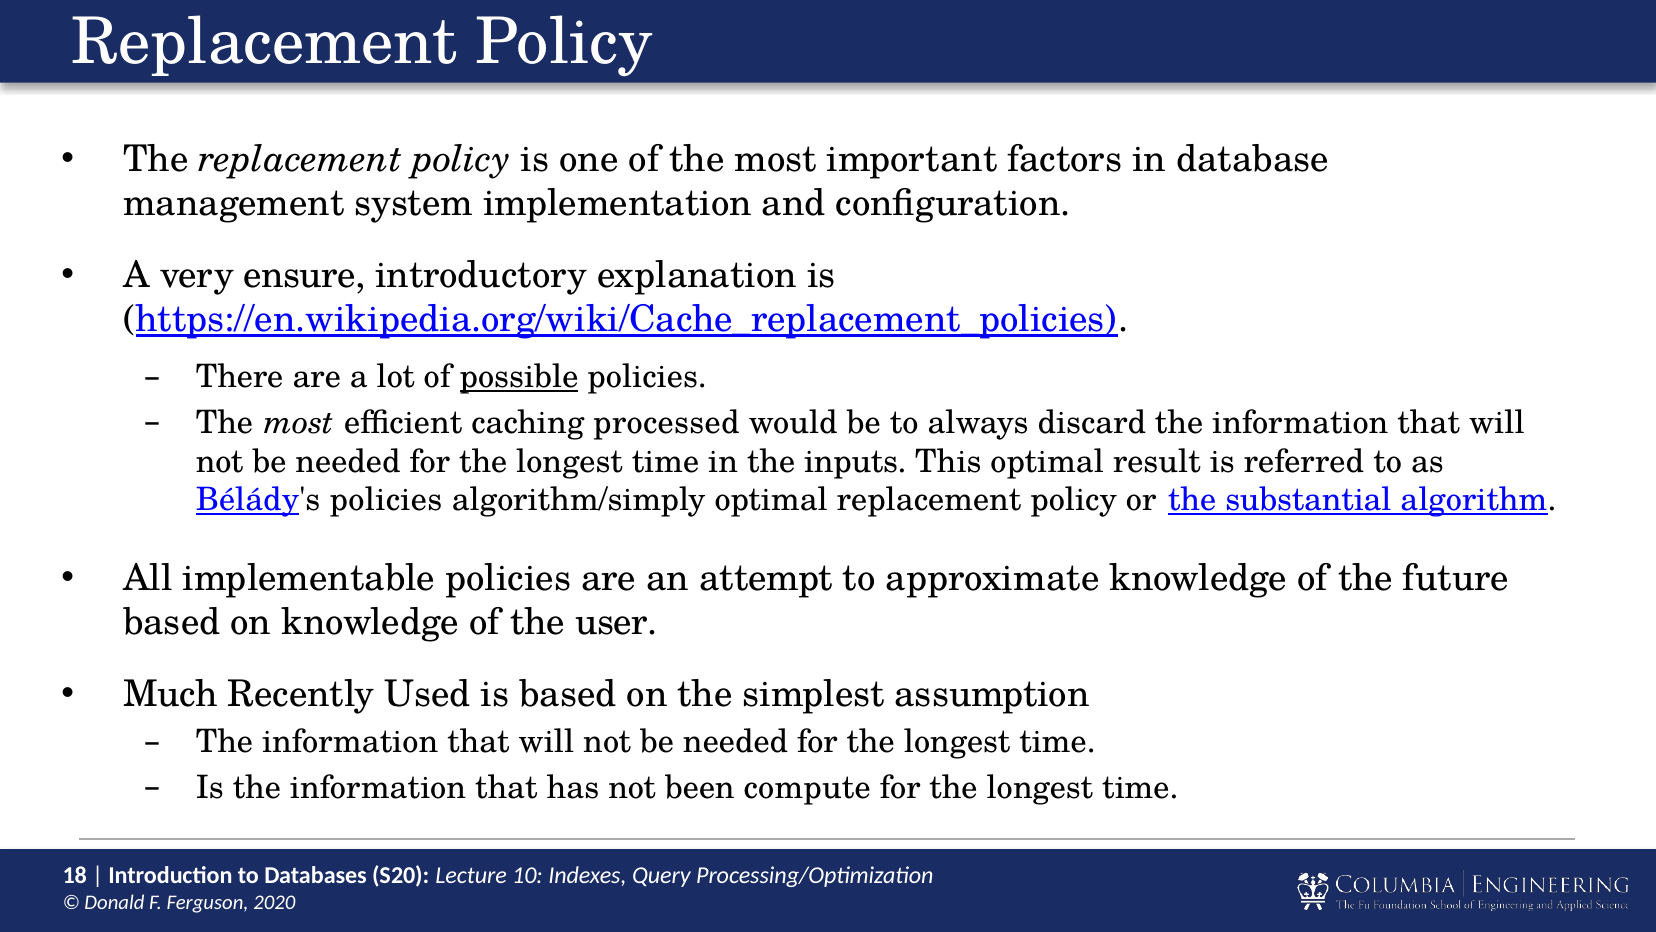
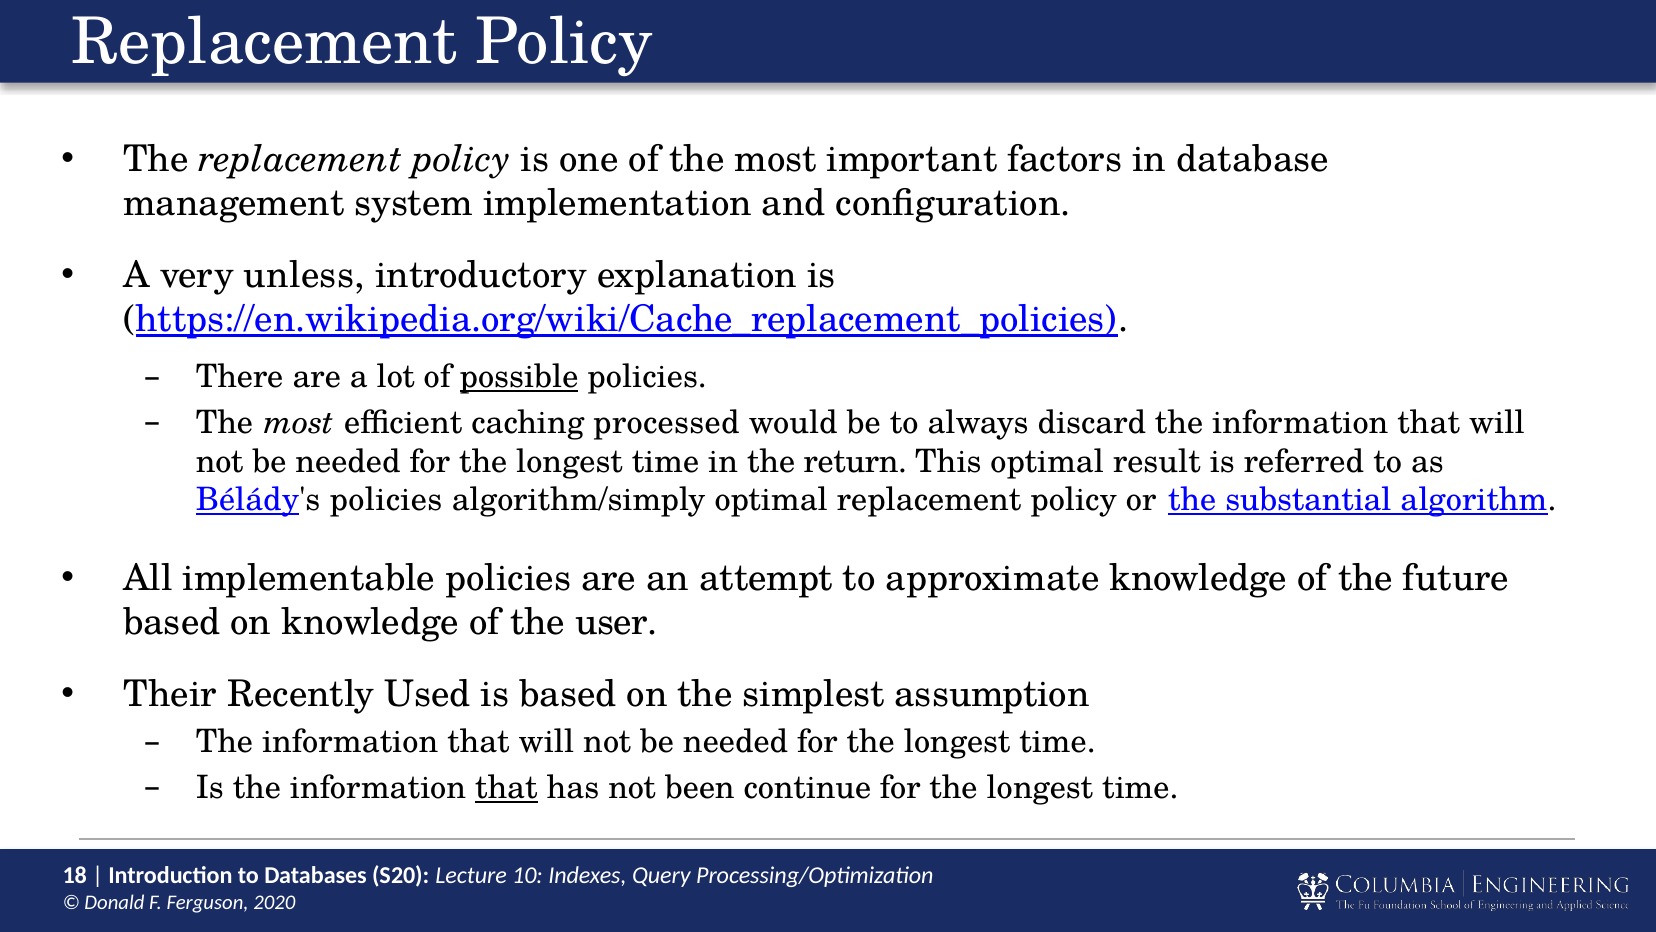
ensure: ensure -> unless
inputs: inputs -> return
Much: Much -> Their
that at (506, 787) underline: none -> present
compute: compute -> continue
